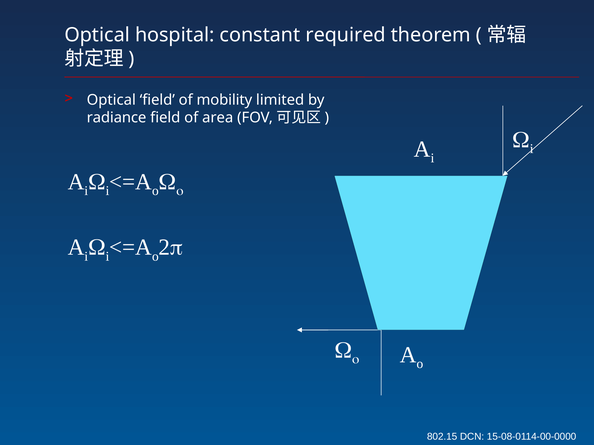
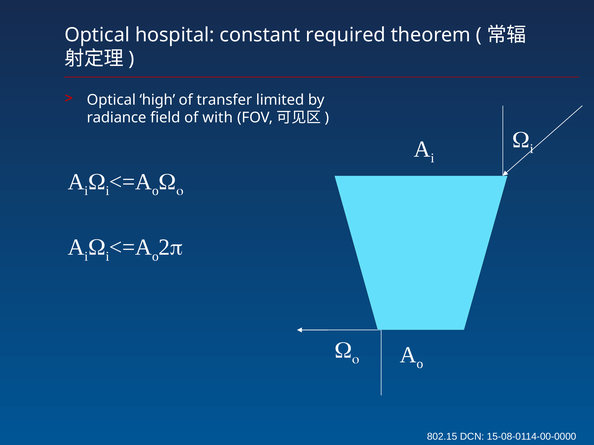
Optical field: field -> high
mobility: mobility -> transfer
area: area -> with
